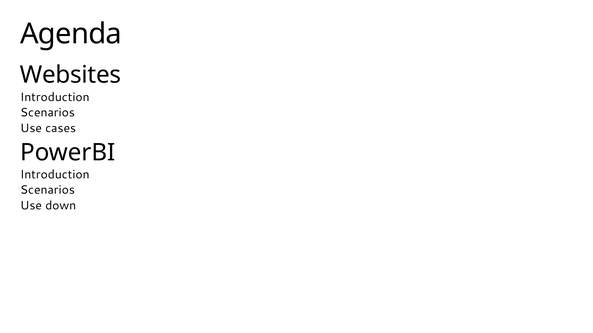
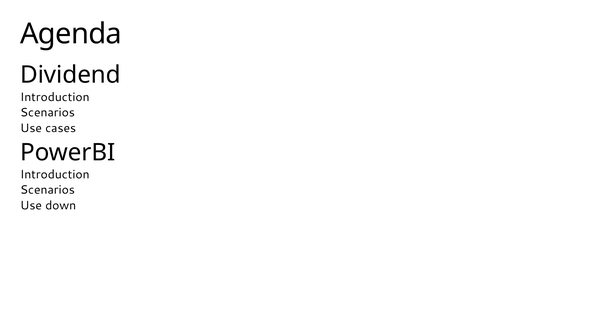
Websites: Websites -> Dividend
